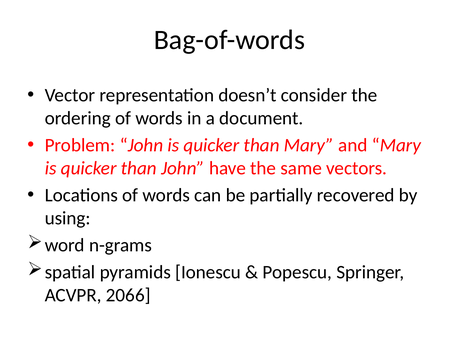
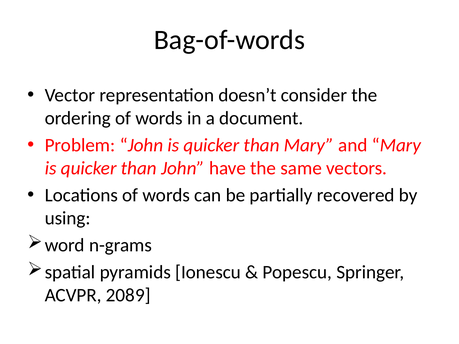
2066: 2066 -> 2089
